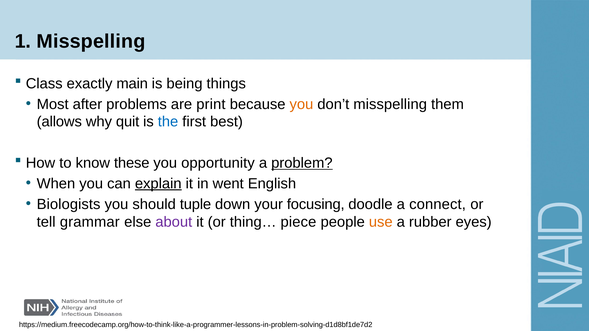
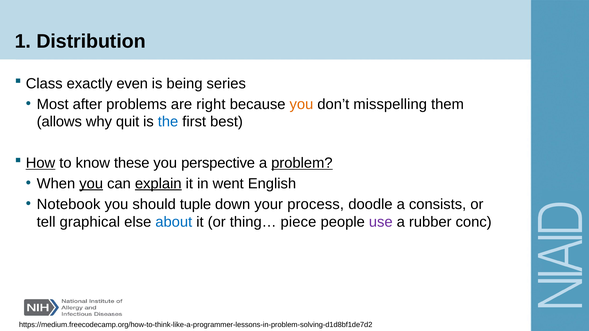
1 Misspelling: Misspelling -> Distribution
main: main -> even
things: things -> series
print: print -> right
How underline: none -> present
opportunity: opportunity -> perspective
you at (91, 184) underline: none -> present
Biologists: Biologists -> Notebook
focusing: focusing -> process
connect: connect -> consists
grammar: grammar -> graphical
about colour: purple -> blue
use colour: orange -> purple
eyes: eyes -> conc
